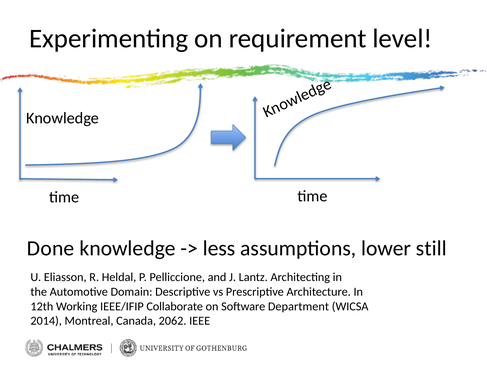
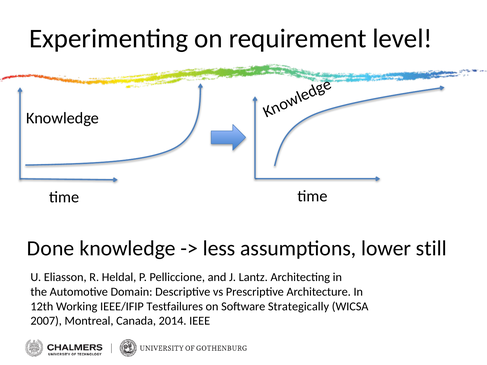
Collaborate: Collaborate -> Testfailures
Department: Department -> Strategically
2014: 2014 -> 2007
2062: 2062 -> 2014
